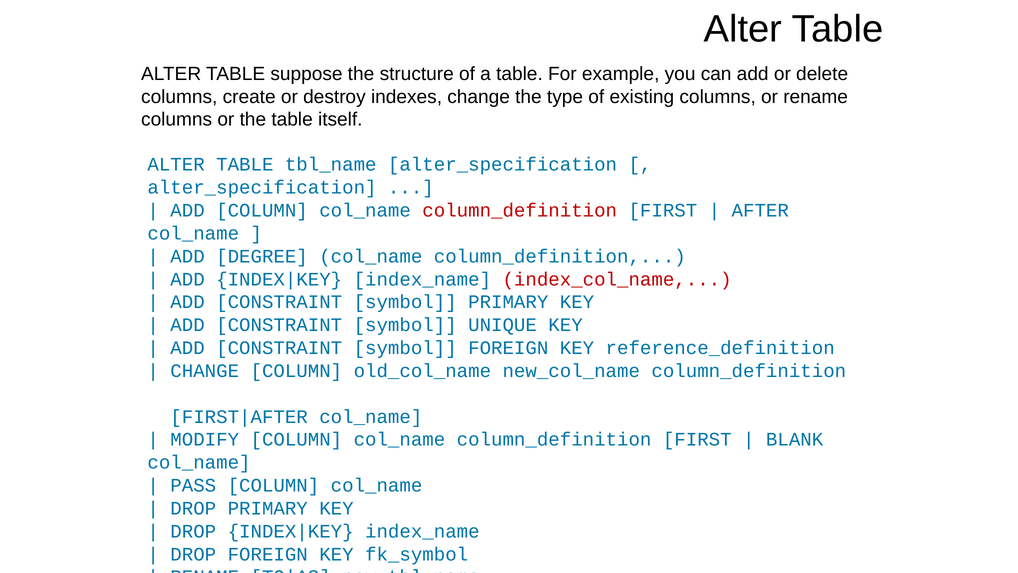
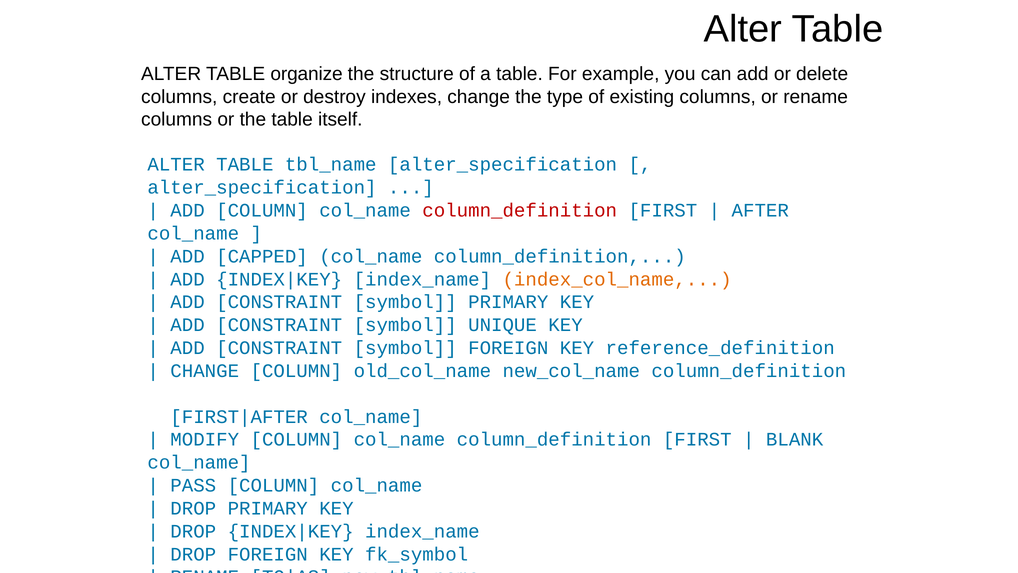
suppose: suppose -> organize
DEGREE: DEGREE -> CAPPED
index_col_name colour: red -> orange
